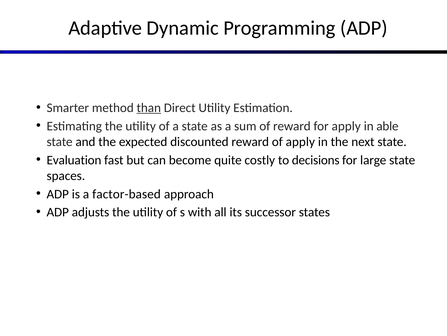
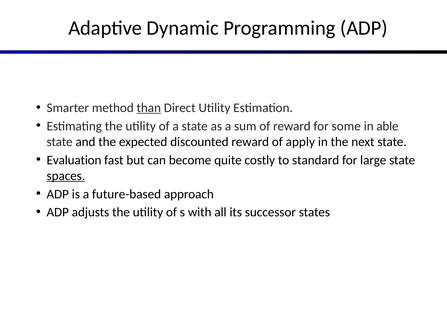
for apply: apply -> some
decisions: decisions -> standard
spaces underline: none -> present
factor-based: factor-based -> future-based
